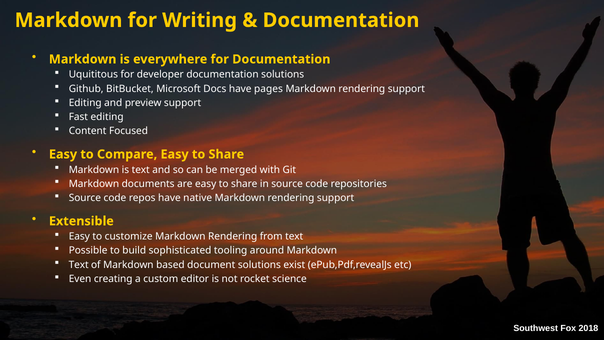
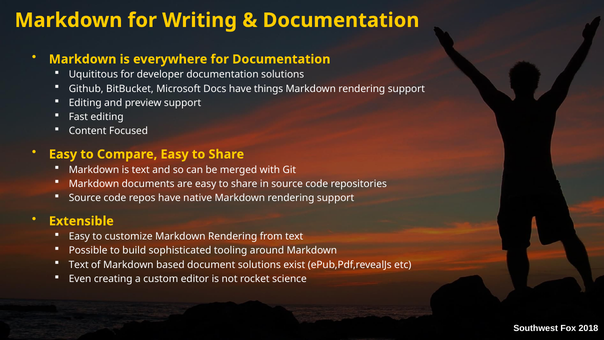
pages: pages -> things
